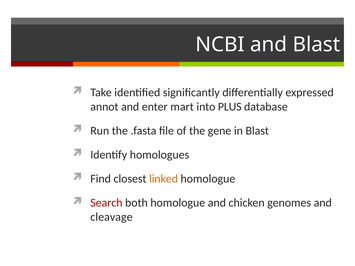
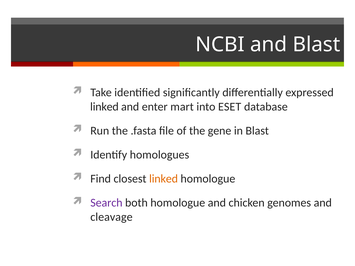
annot at (104, 107): annot -> linked
PLUS: PLUS -> ESET
Search colour: red -> purple
